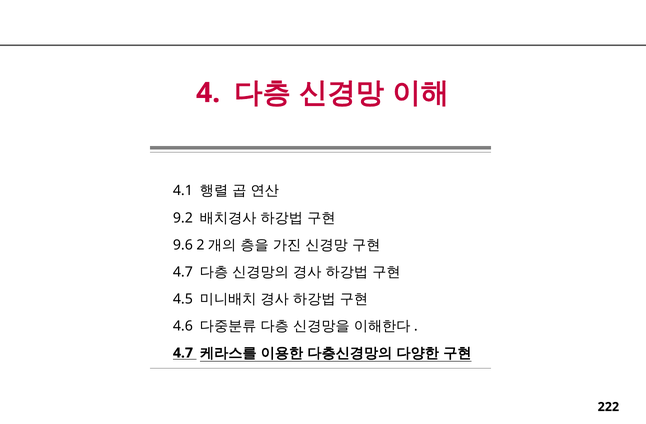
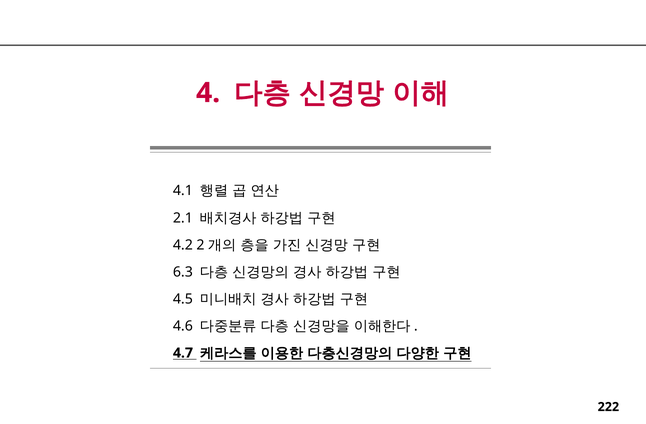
9.2: 9.2 -> 2.1
9.6: 9.6 -> 4.2
4.7 at (183, 272): 4.7 -> 6.3
